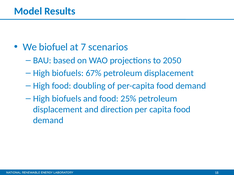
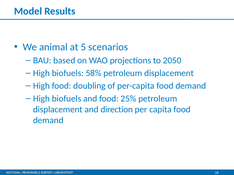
biofuel: biofuel -> animal
7: 7 -> 5
67%: 67% -> 58%
